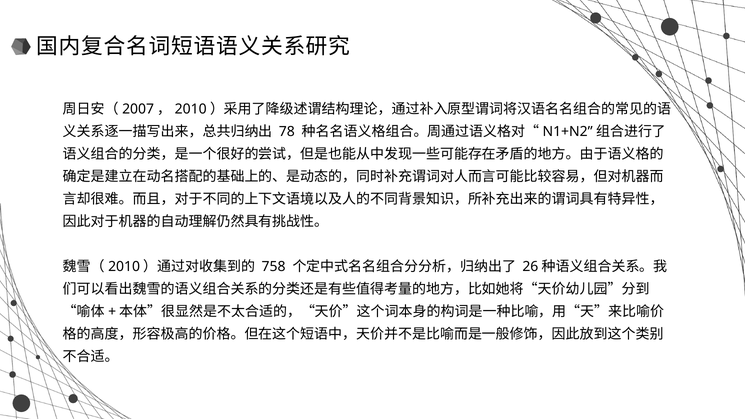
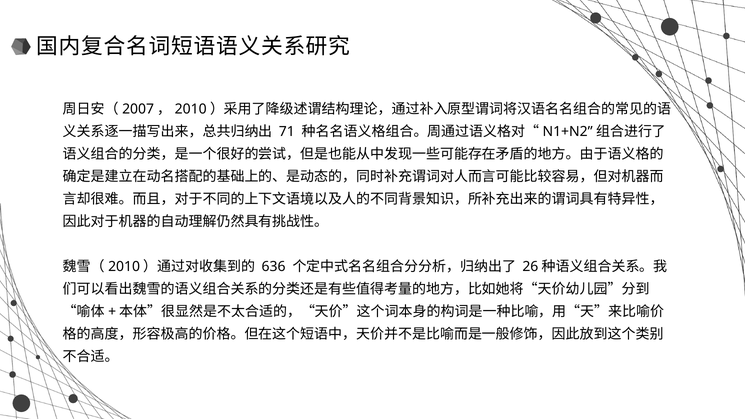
78: 78 -> 71
758: 758 -> 636
